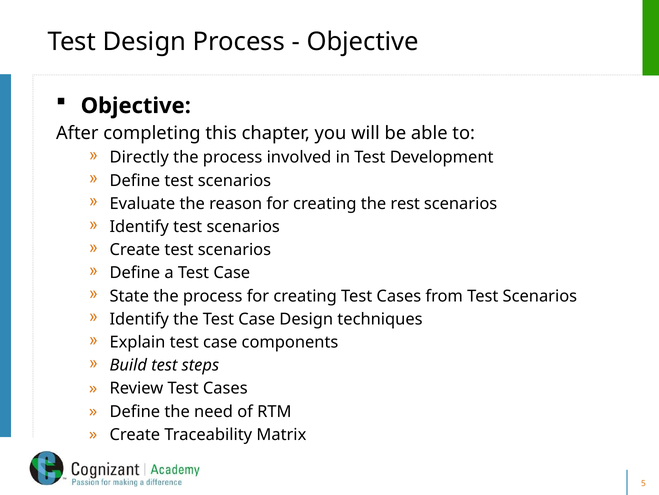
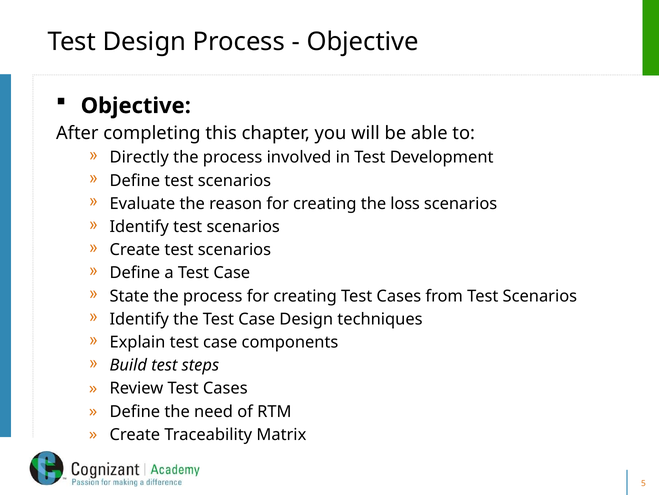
rest: rest -> loss
